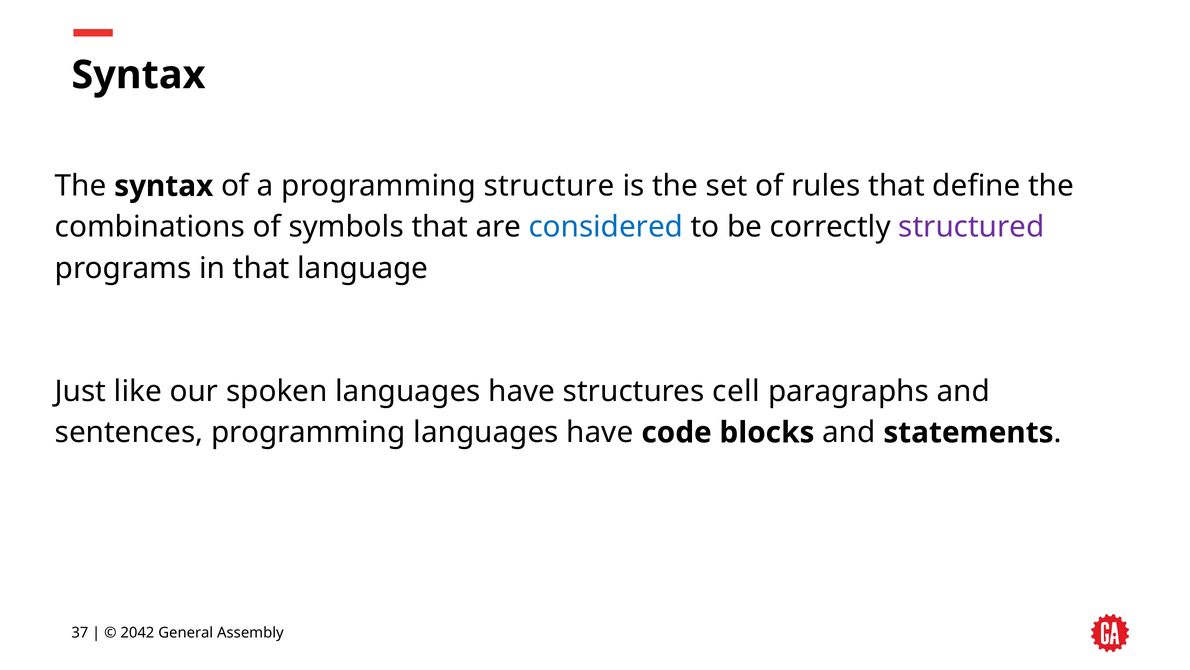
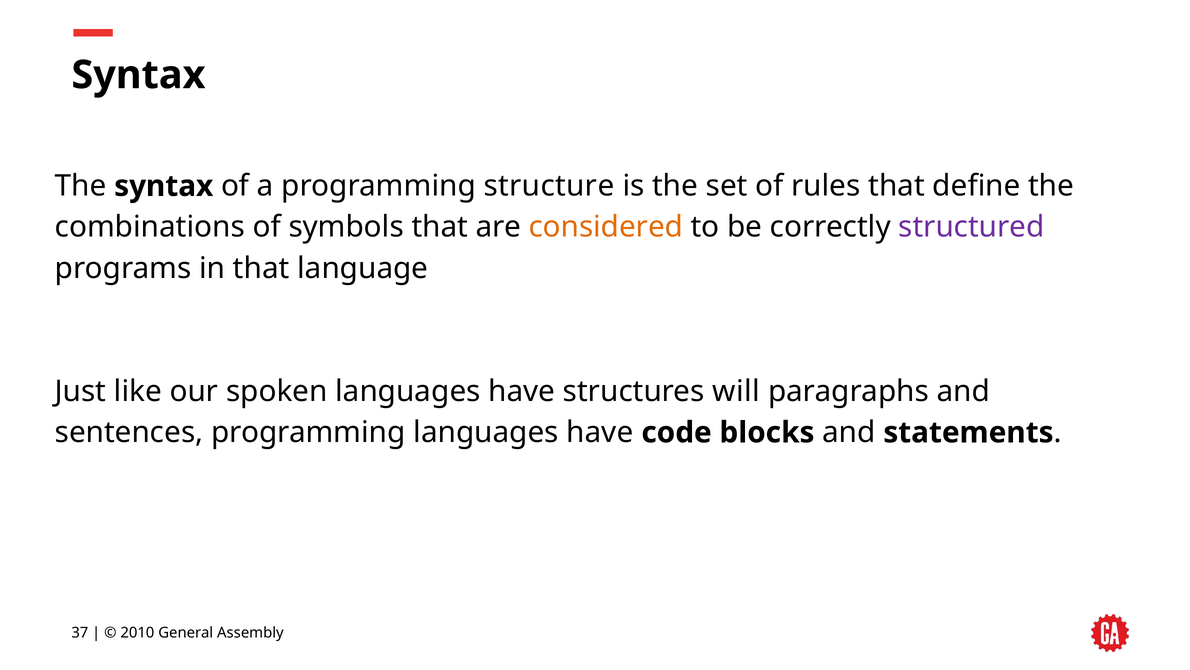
considered colour: blue -> orange
cell: cell -> will
2042: 2042 -> 2010
